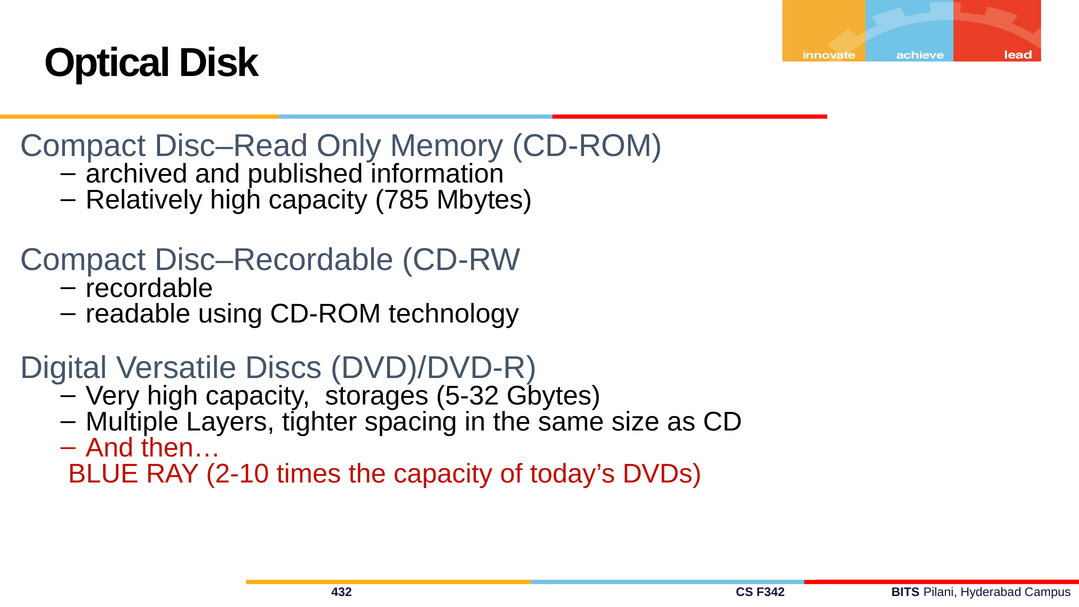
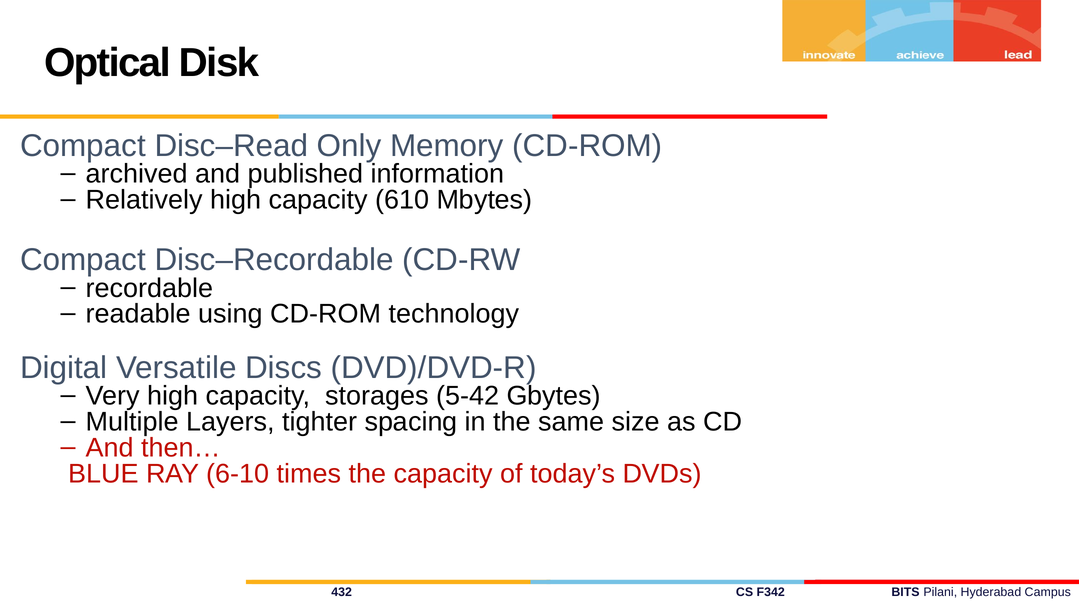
785: 785 -> 610
5-32: 5-32 -> 5-42
2-10: 2-10 -> 6-10
